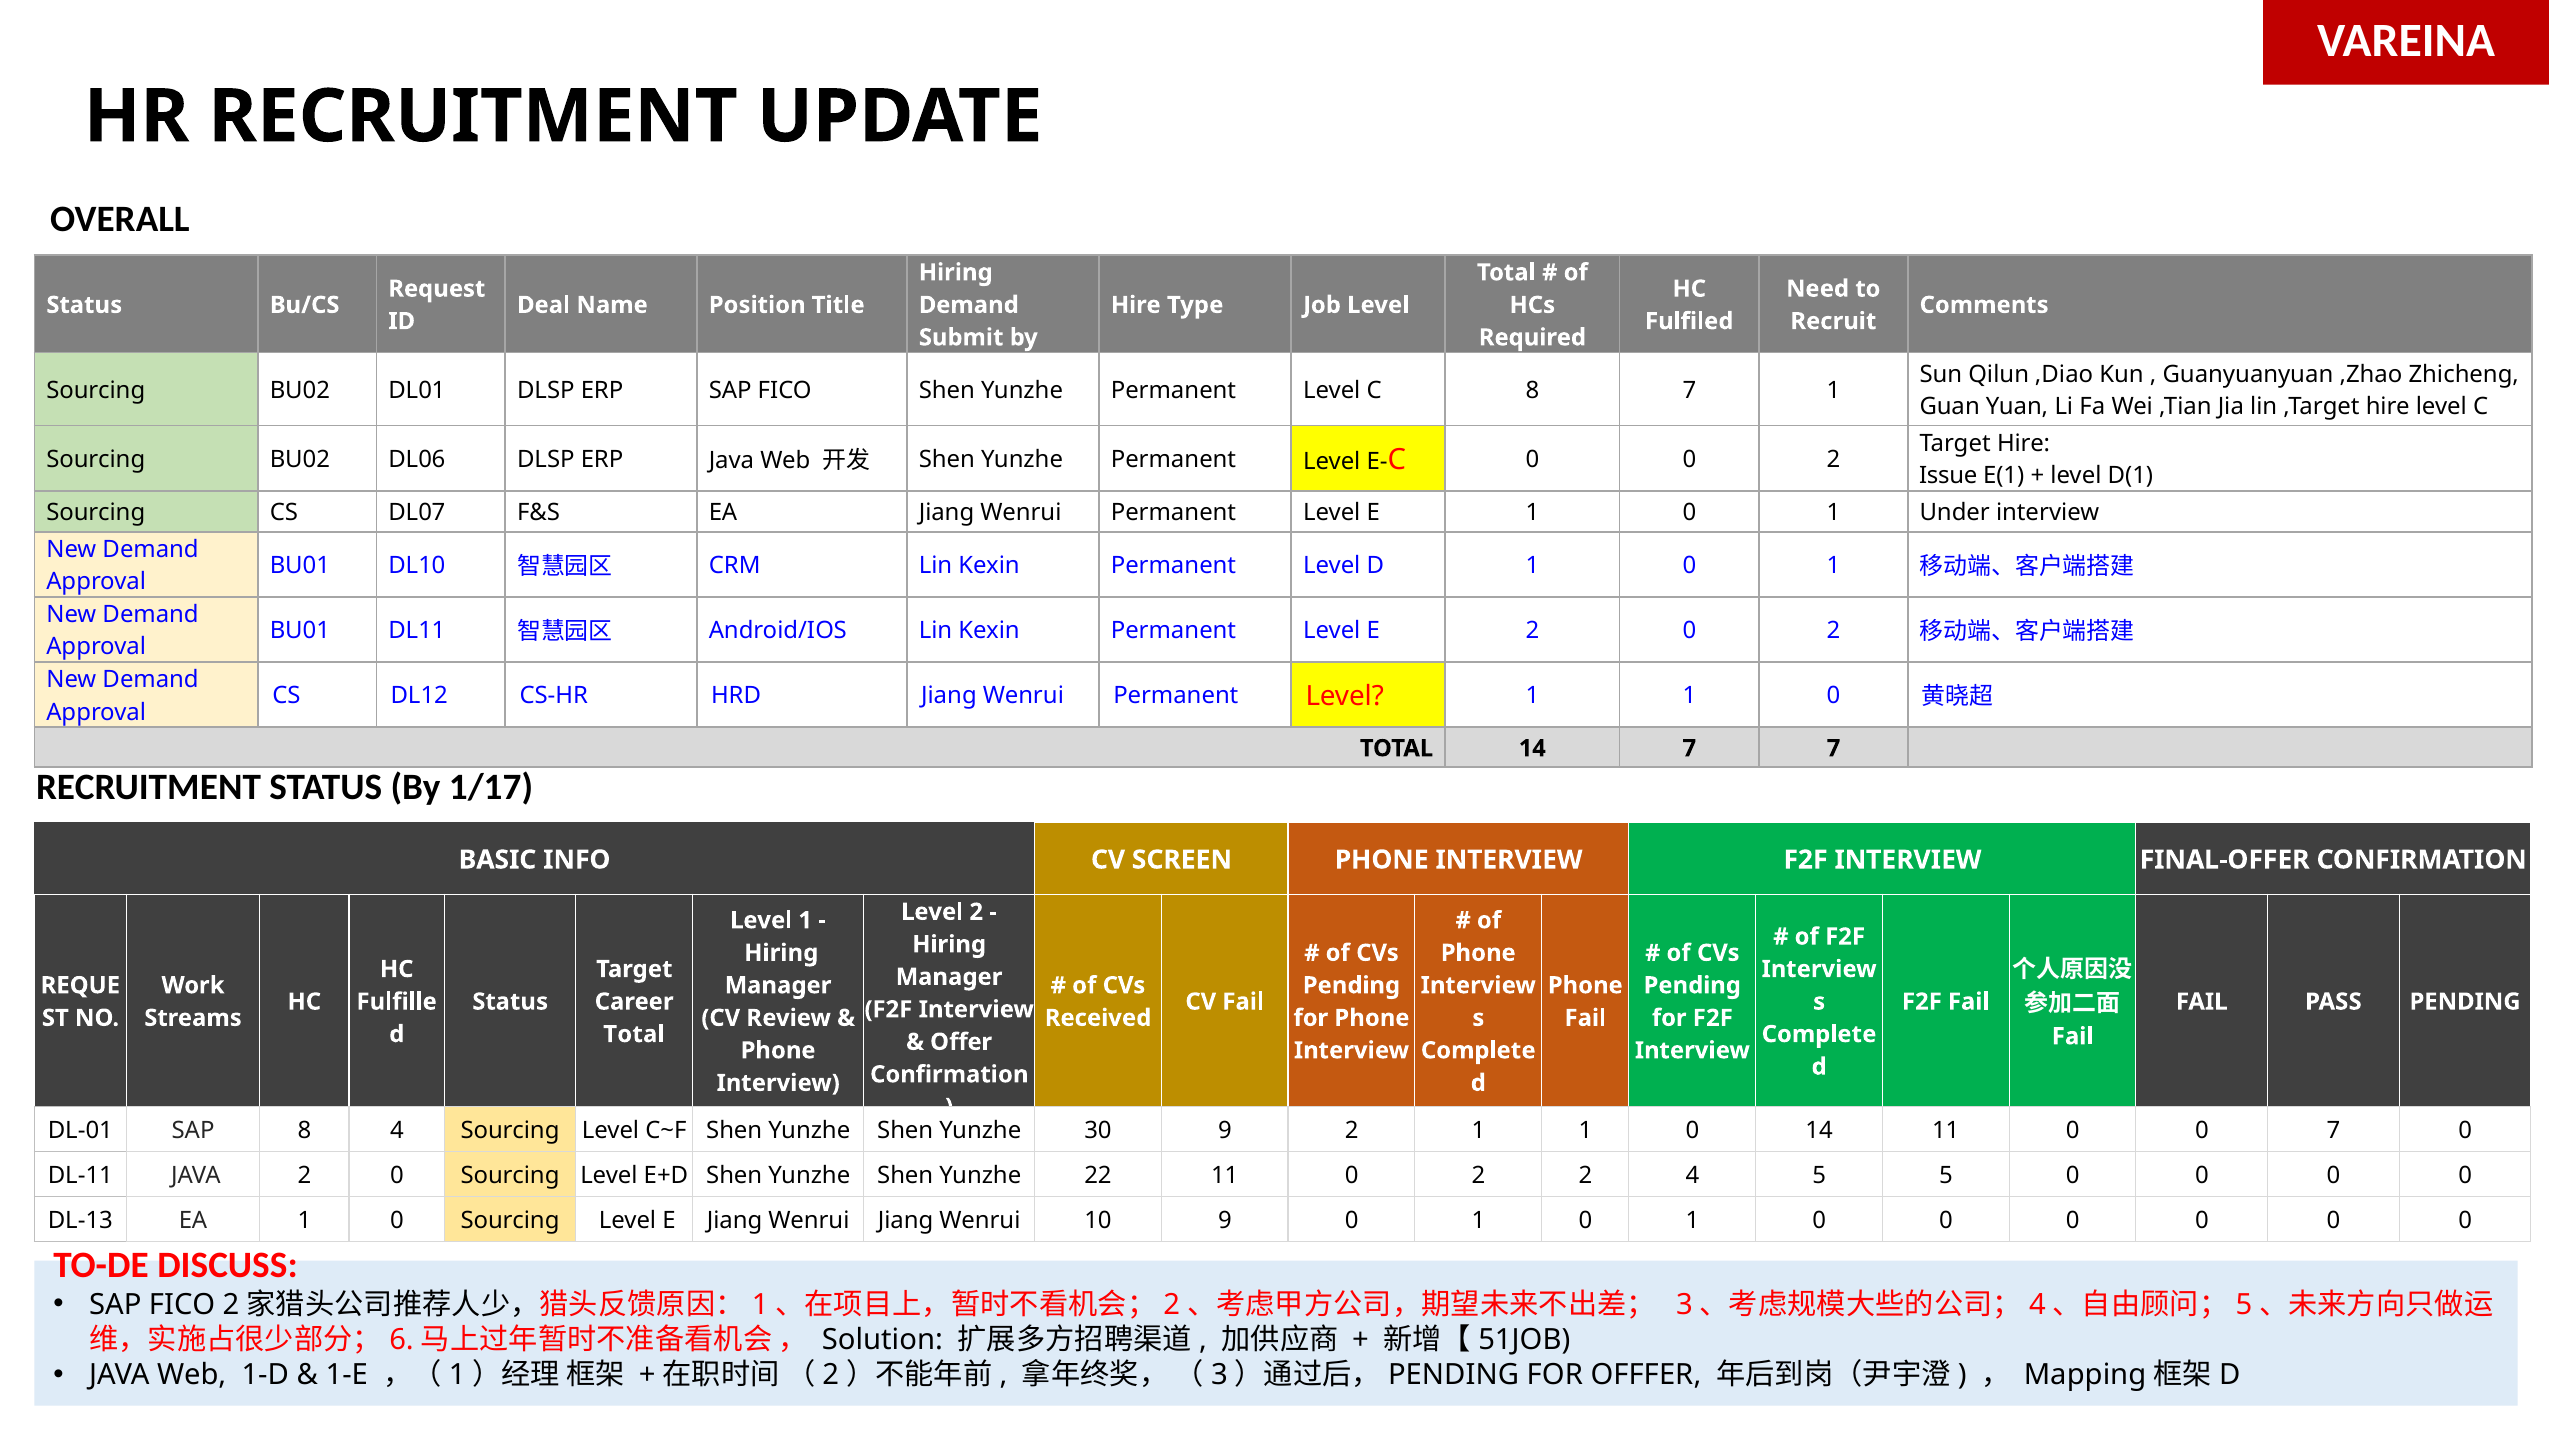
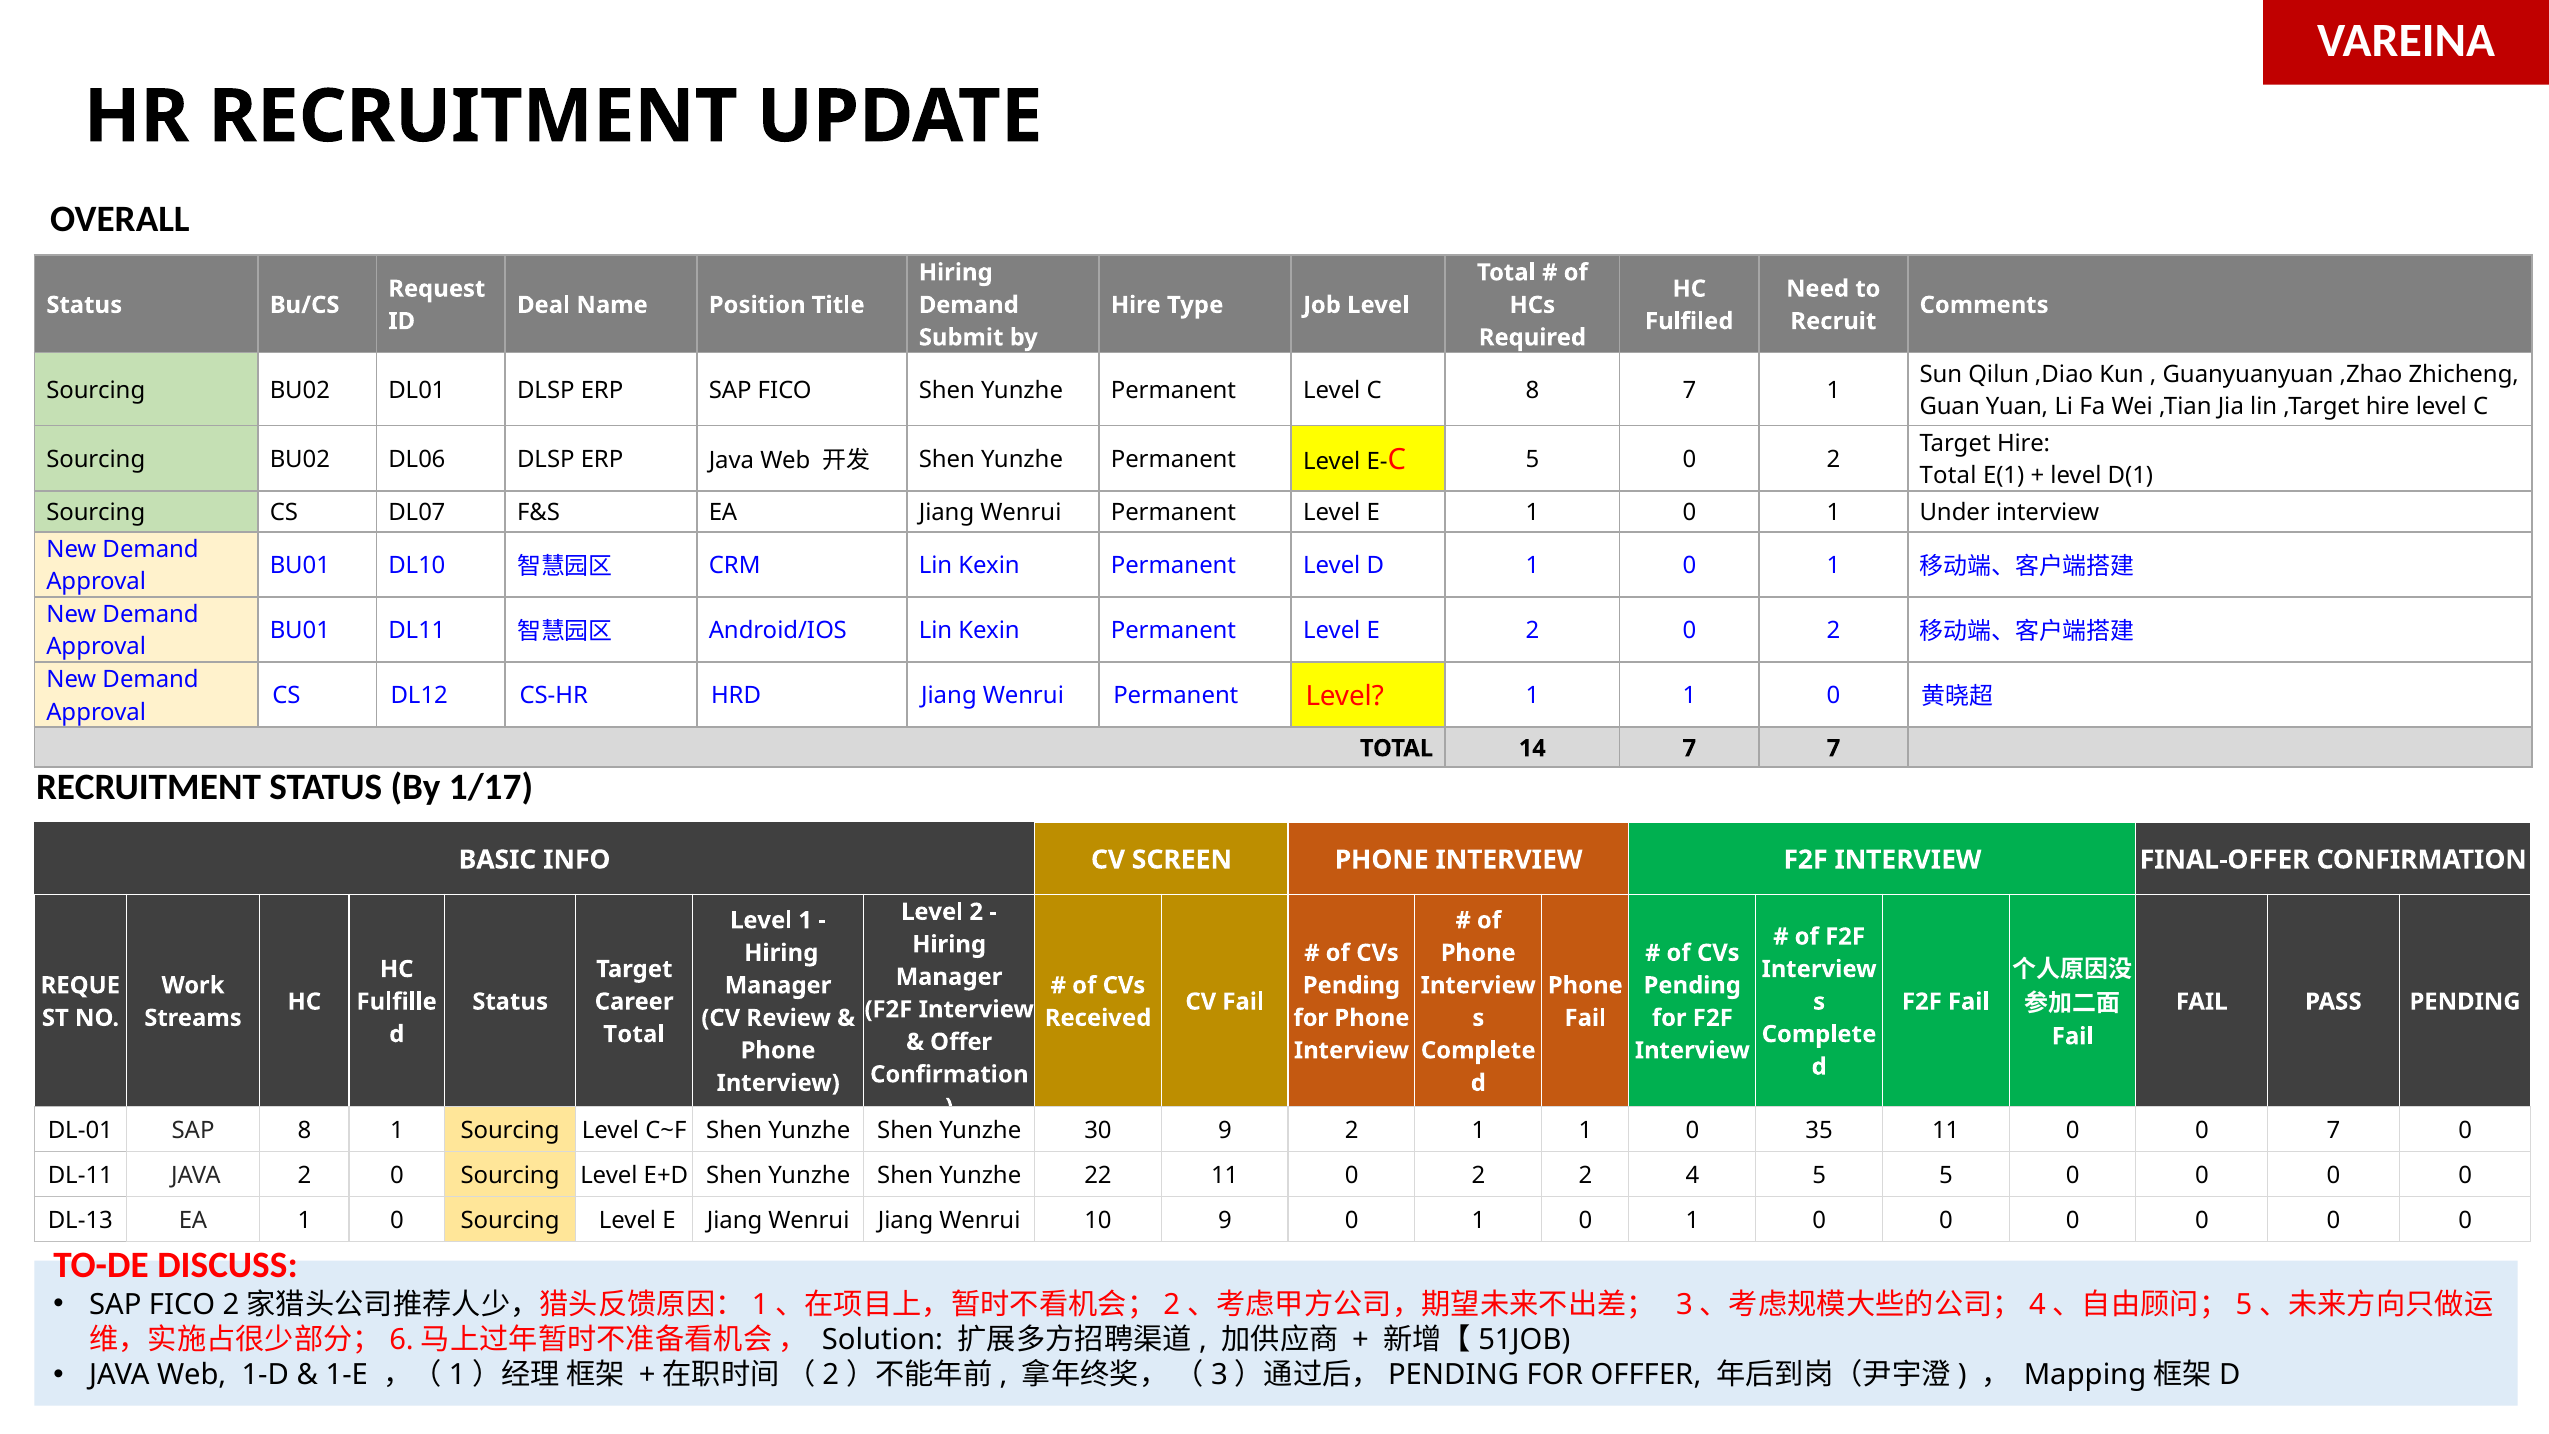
E-C 0: 0 -> 5
Issue at (1948, 476): Issue -> Total
8 4: 4 -> 1
0 14: 14 -> 35
